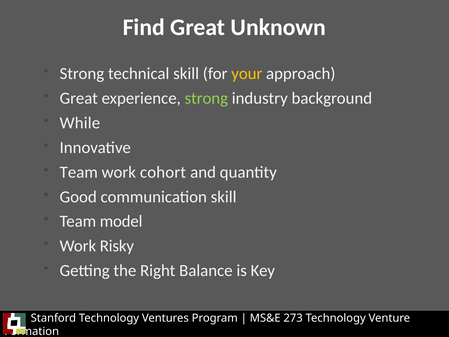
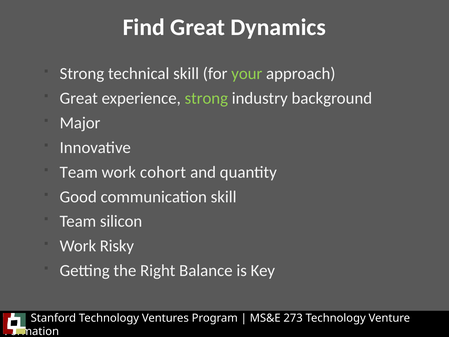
Unknown: Unknown -> Dynamics
your colour: yellow -> light green
While: While -> Major
model: model -> silicon
